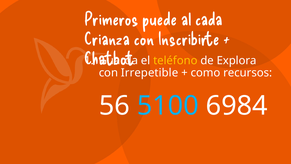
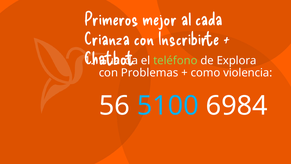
puede: puede -> mejor
teléfono colour: yellow -> light green
Irrepetible: Irrepetible -> Problemas
recursos: recursos -> violencia
